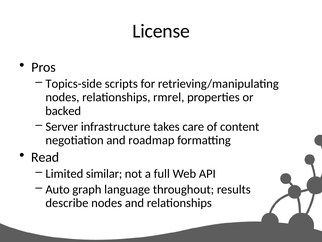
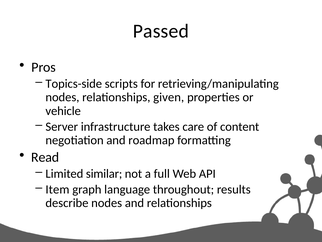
License: License -> Passed
rmrel: rmrel -> given
backed: backed -> vehicle
Auto: Auto -> Item
